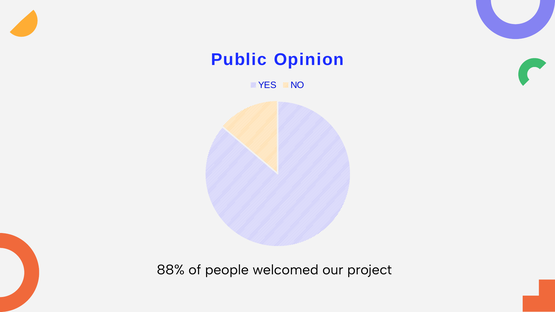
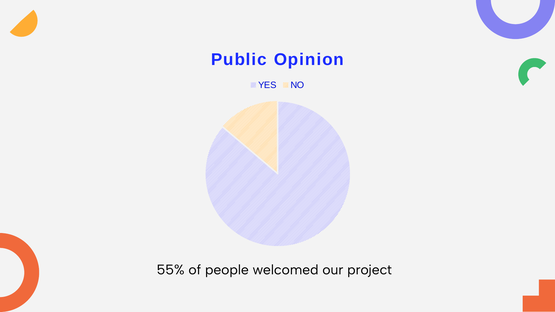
88%: 88% -> 55%
